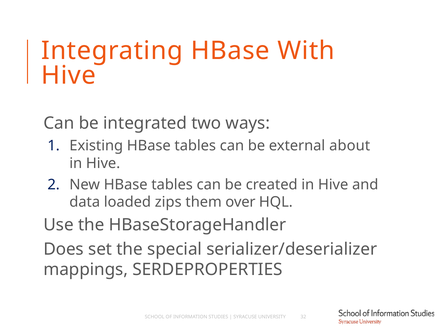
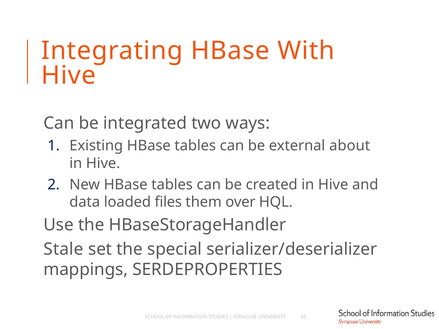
zips: zips -> files
Does: Does -> Stale
